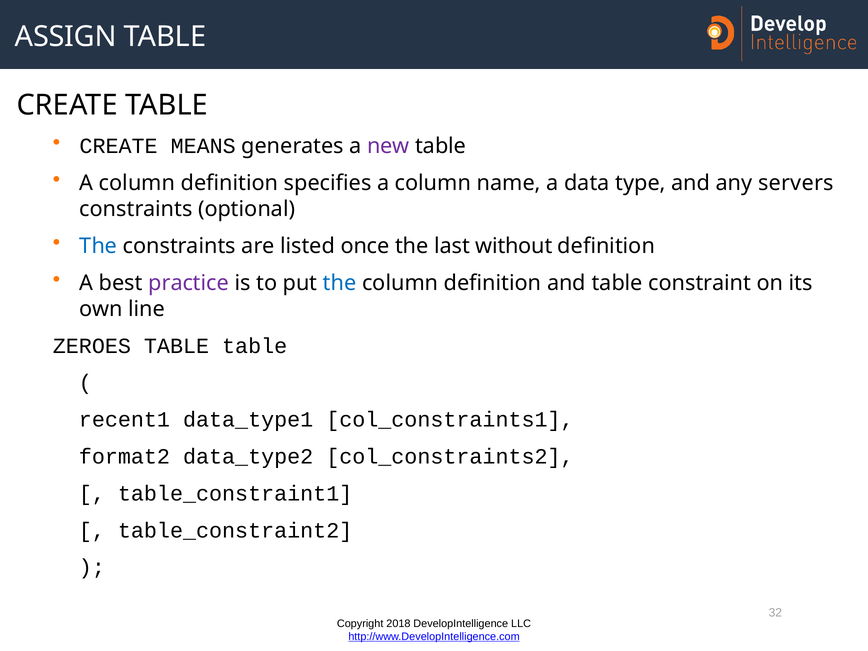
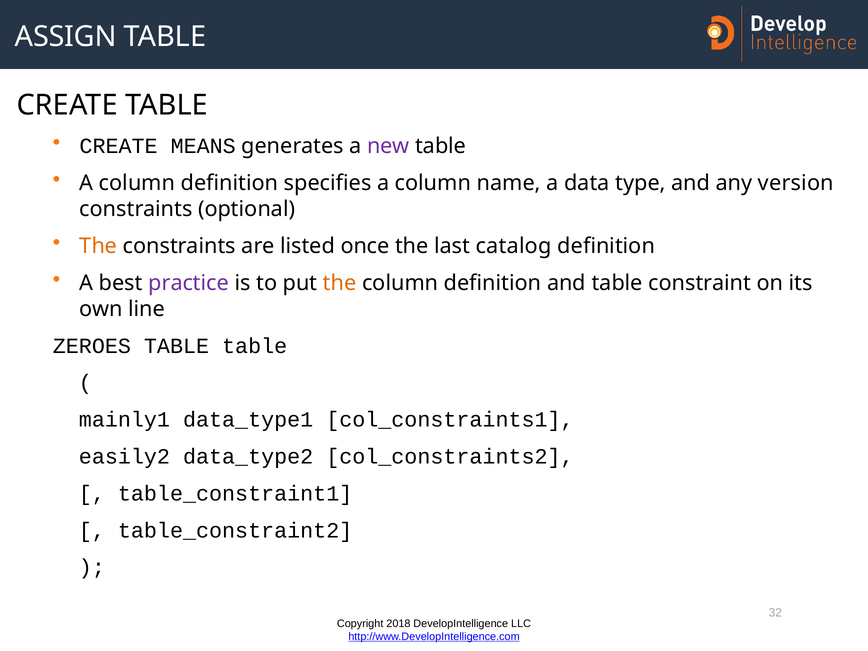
servers: servers -> version
The at (98, 246) colour: blue -> orange
without: without -> catalog
the at (340, 283) colour: blue -> orange
recent1: recent1 -> mainly1
format2: format2 -> easily2
